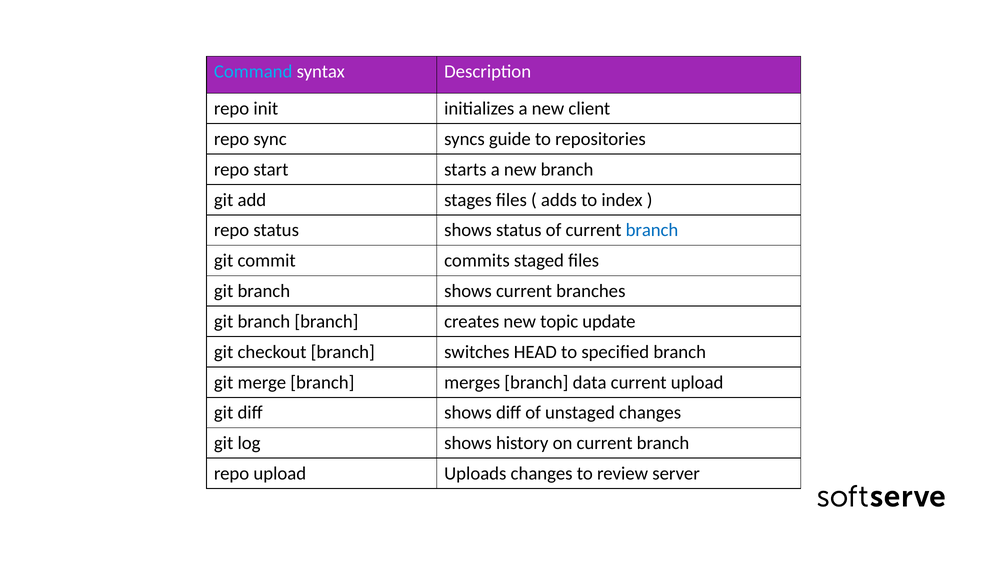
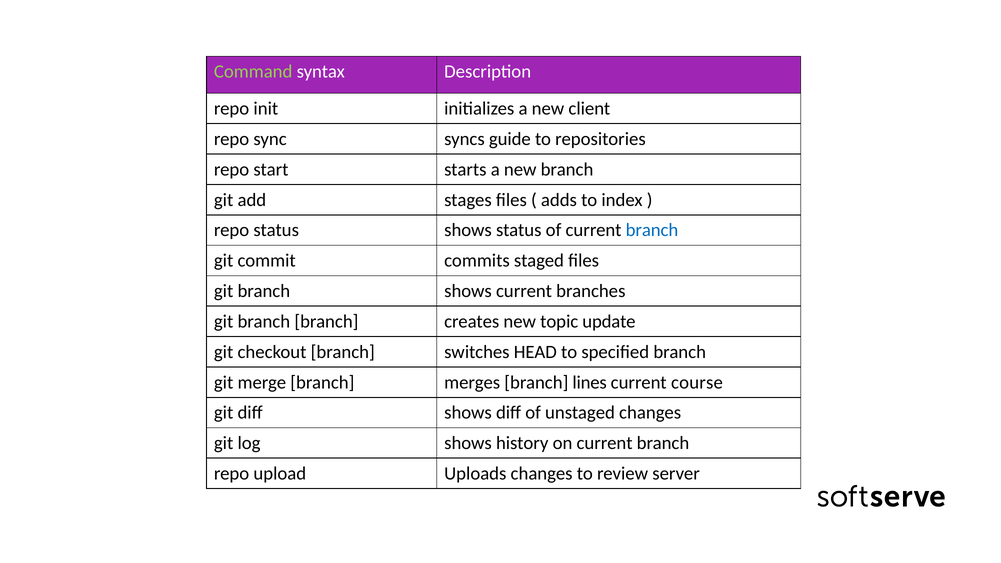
Command colour: light blue -> light green
data: data -> lines
current upload: upload -> course
